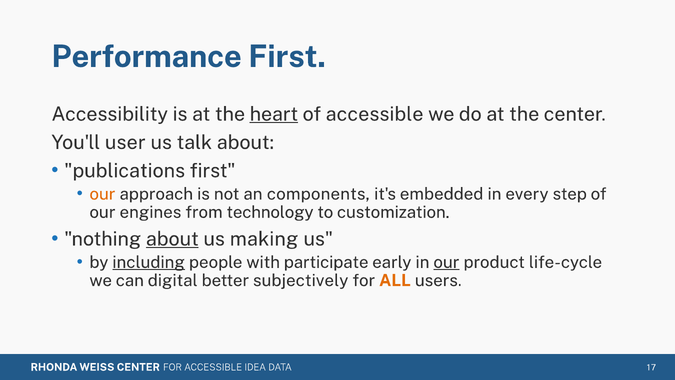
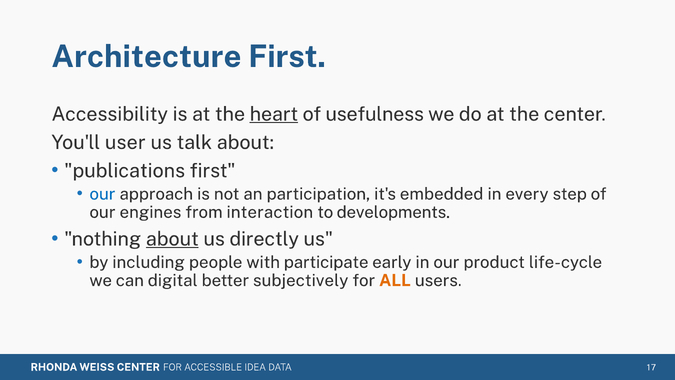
Performance: Performance -> Architecture
accessible: accessible -> usefulness
our at (102, 194) colour: orange -> blue
components: components -> participation
technology: technology -> interaction
customization: customization -> developments
making: making -> directly
including underline: present -> none
our at (446, 262) underline: present -> none
